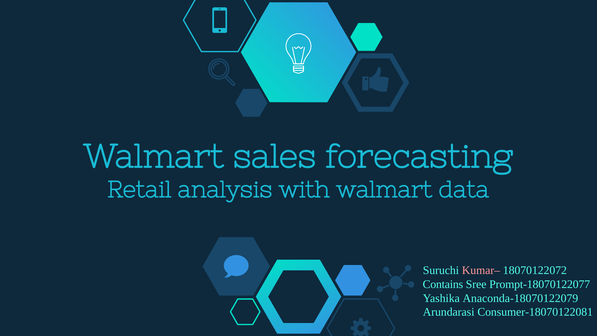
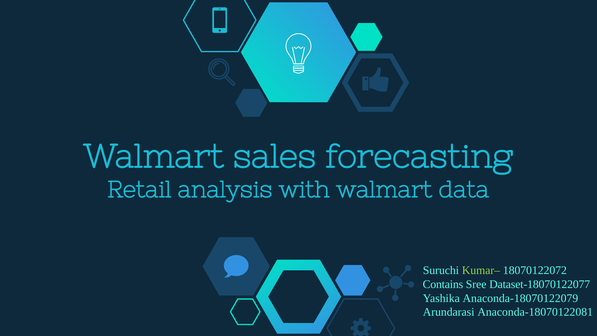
Kumar– colour: pink -> light green
Prompt-18070122077: Prompt-18070122077 -> Dataset-18070122077
Consumer-18070122081: Consumer-18070122081 -> Anaconda-18070122081
